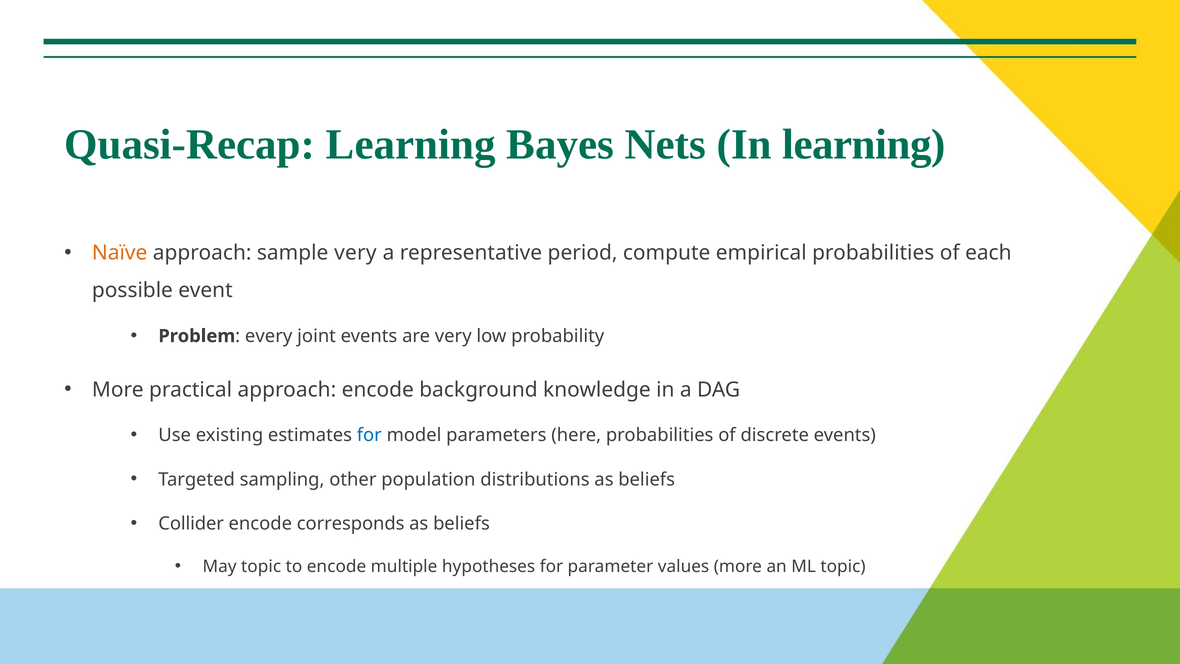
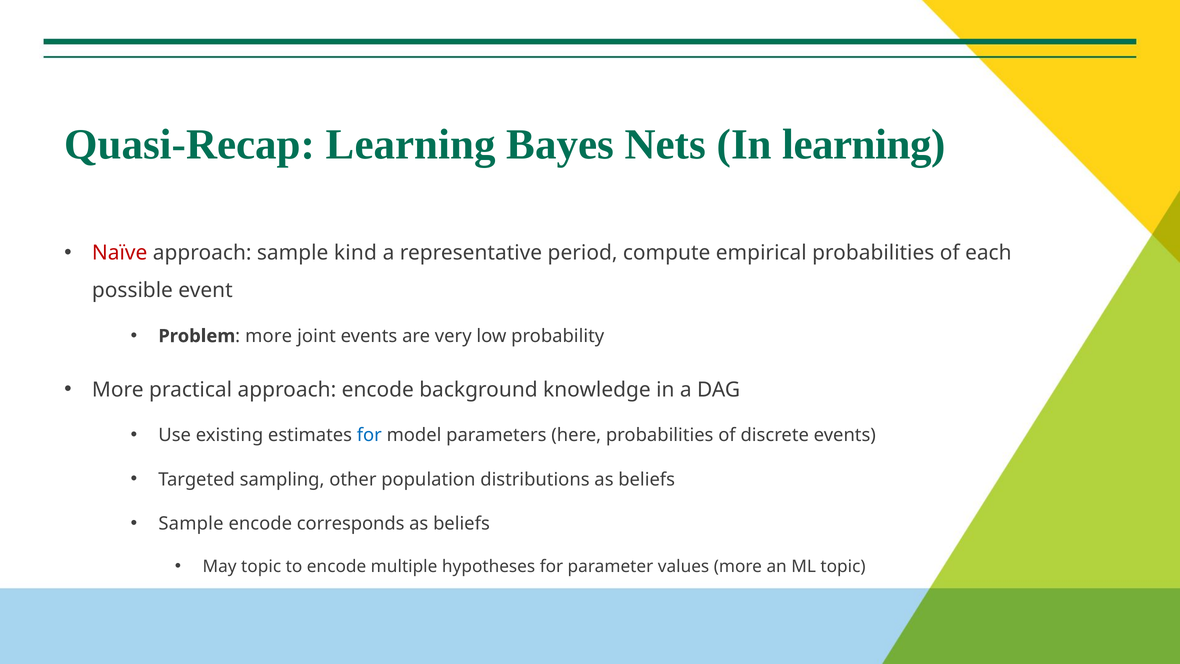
Naïve colour: orange -> red
sample very: very -> kind
Problem every: every -> more
Collider at (191, 523): Collider -> Sample
